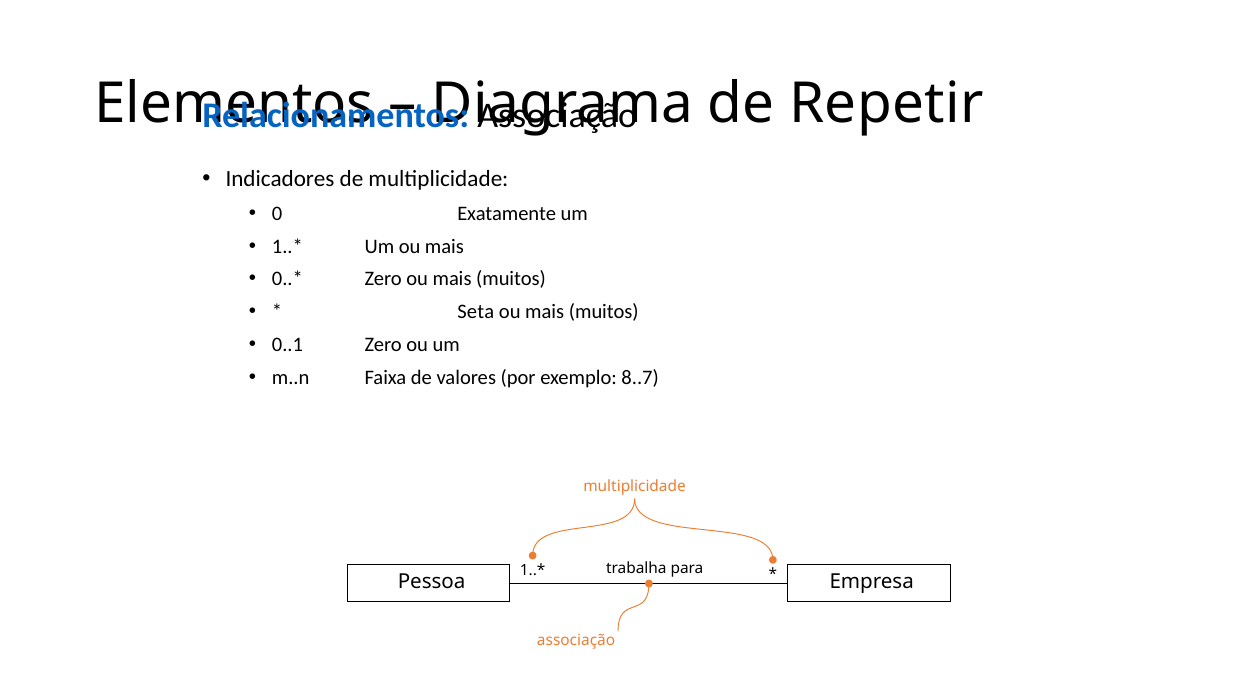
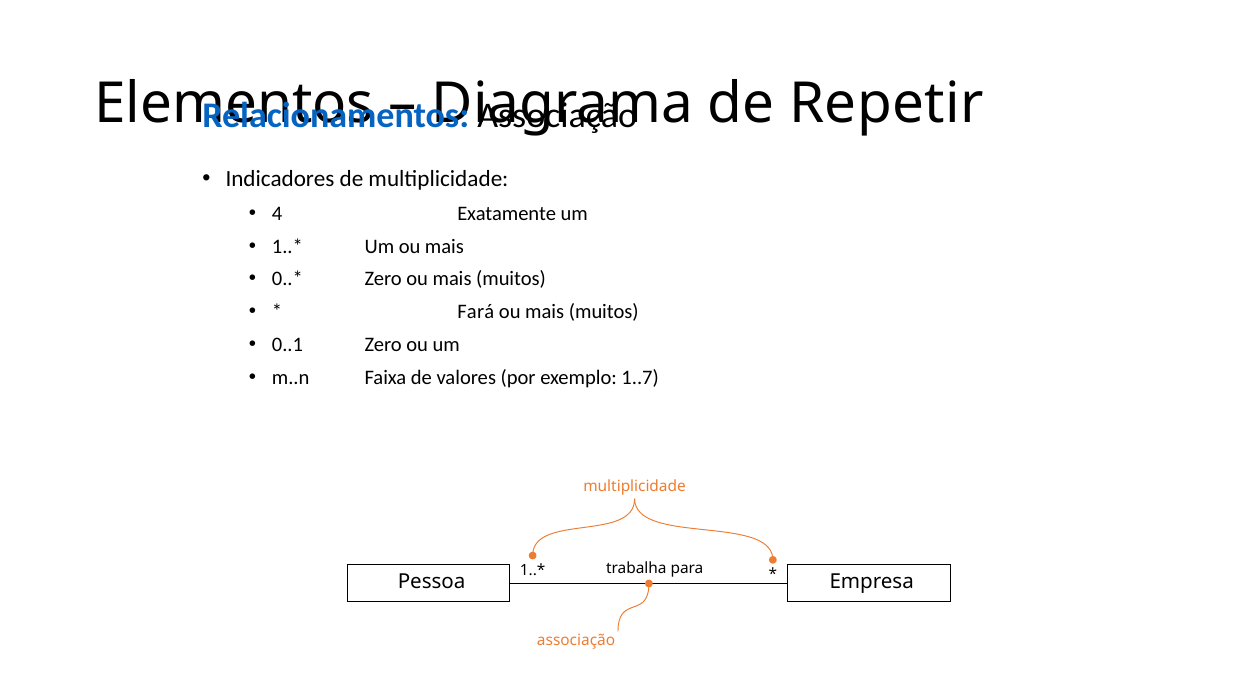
0: 0 -> 4
Seta: Seta -> Fará
8..7: 8..7 -> 1..7
